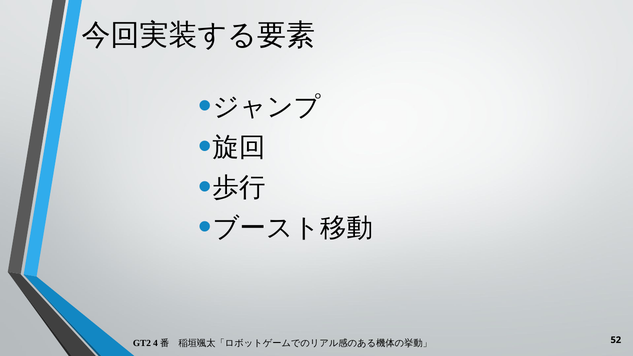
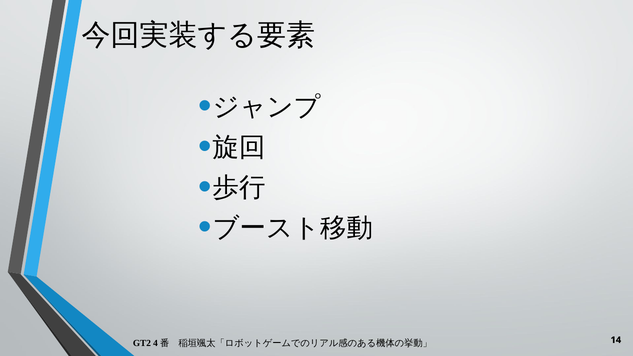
52: 52 -> 14
